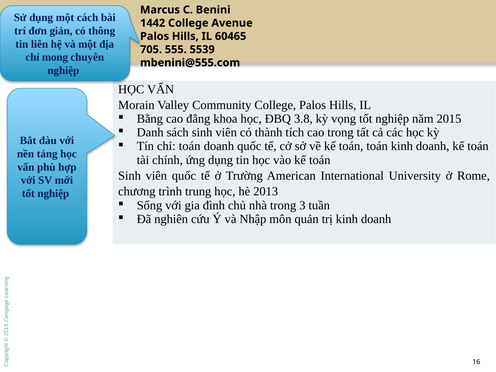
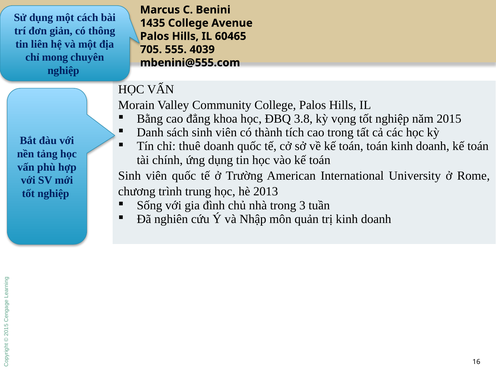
1442: 1442 -> 1435
5539: 5539 -> 4039
chỉ toán: toán -> thuê
